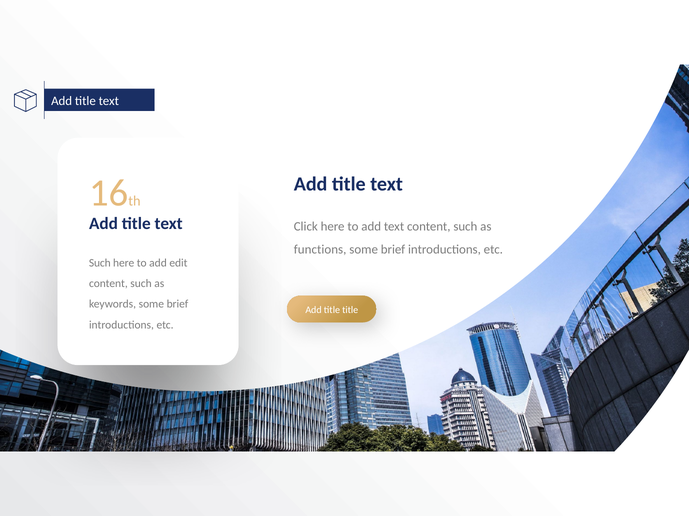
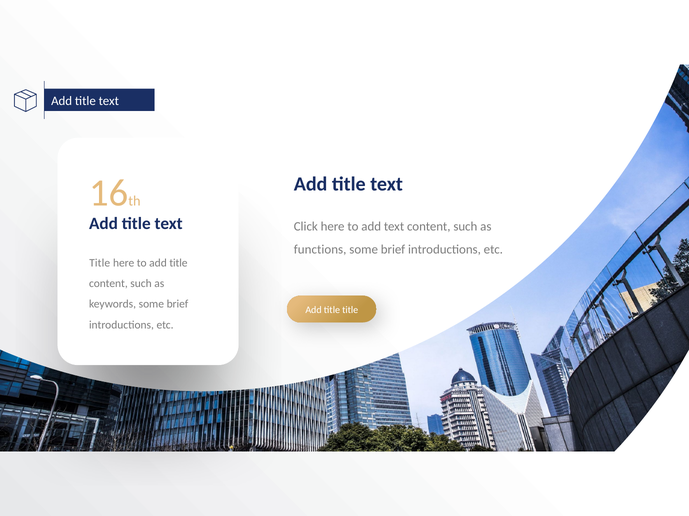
Such at (100, 263): Such -> Title
to add edit: edit -> title
